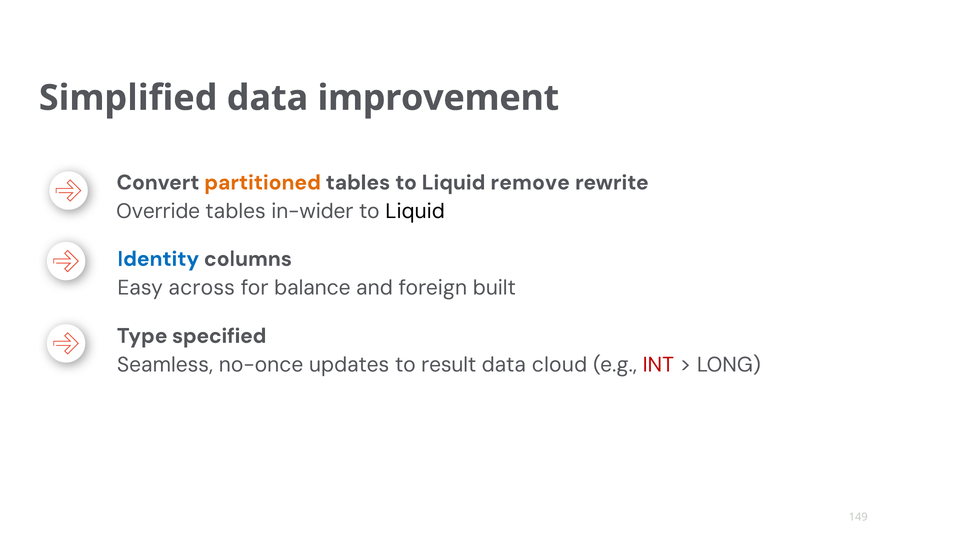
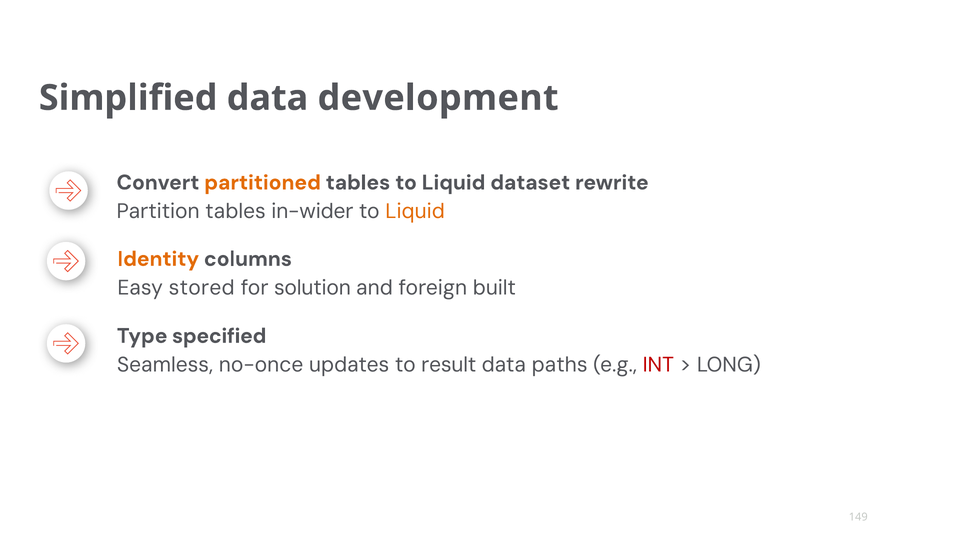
improvement: improvement -> development
remove: remove -> dataset
Override: Override -> Partition
Liquid at (415, 211) colour: black -> orange
Identity colour: blue -> orange
across: across -> stored
balance: balance -> solution
cloud: cloud -> paths
